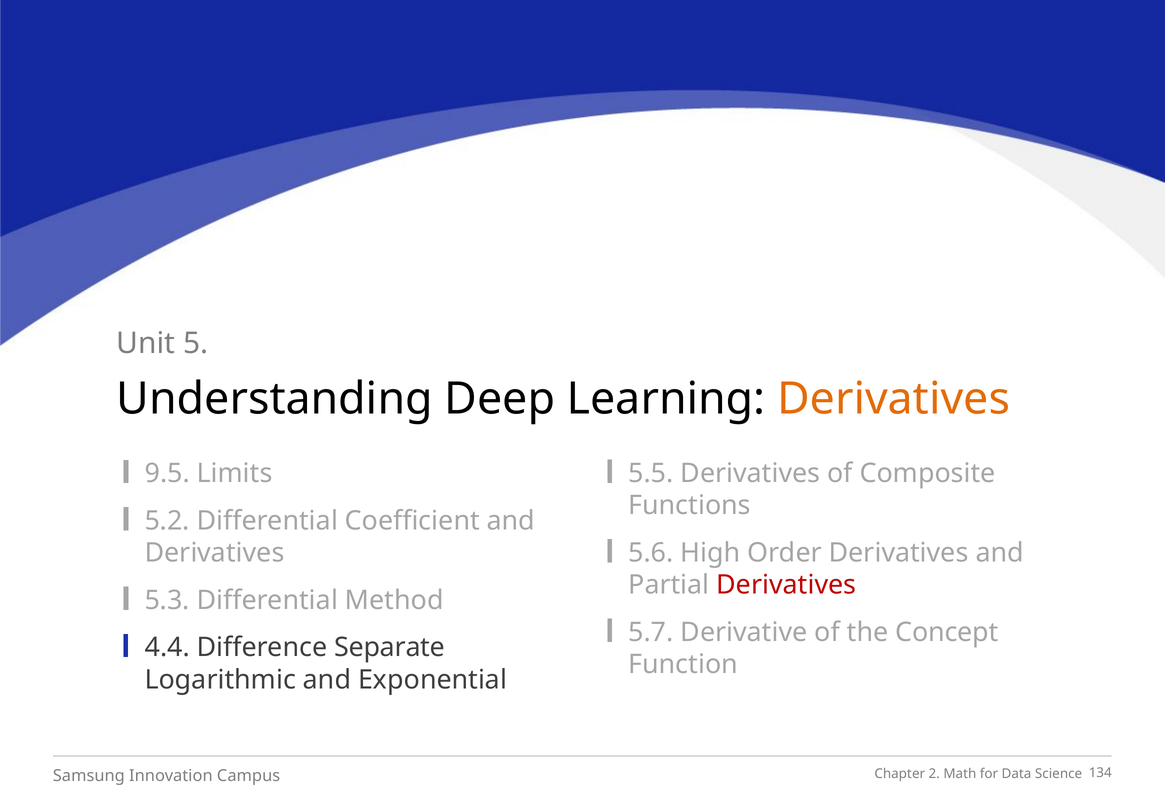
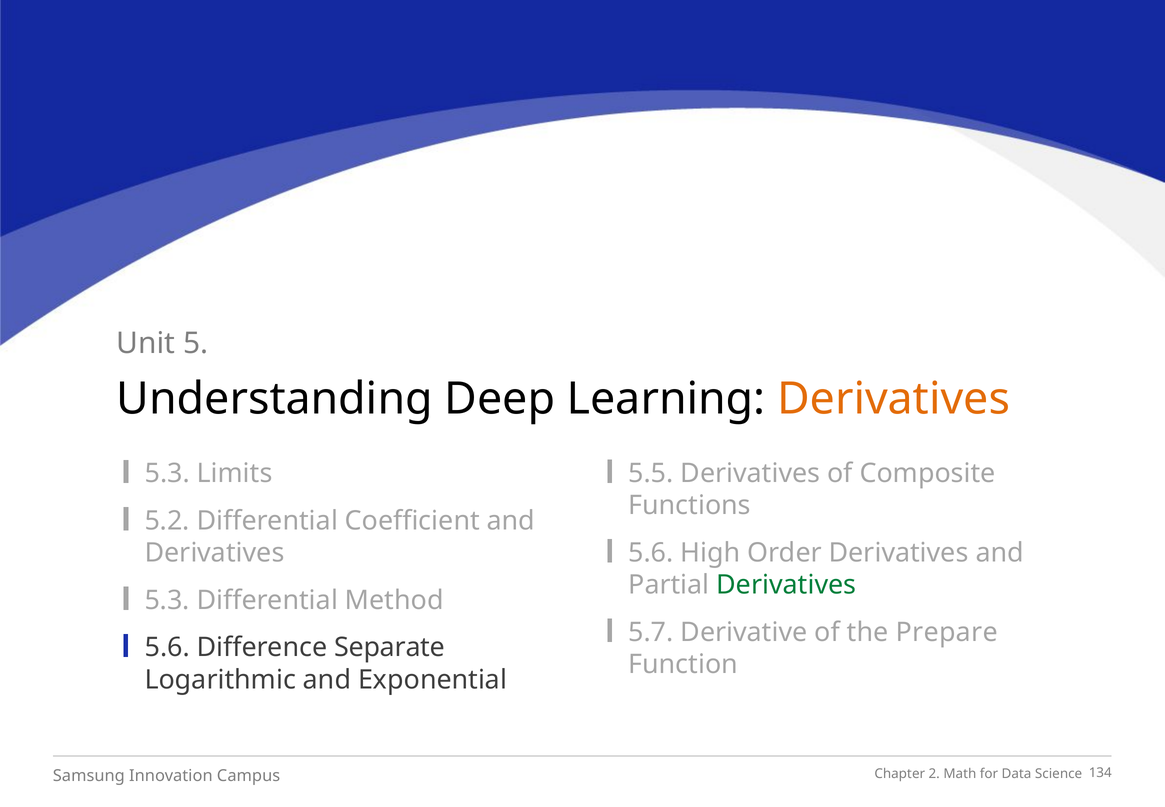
9.5 at (167, 473): 9.5 -> 5.3
Derivatives at (786, 585) colour: red -> green
Concept: Concept -> Prepare
4.4 at (167, 647): 4.4 -> 5.6
